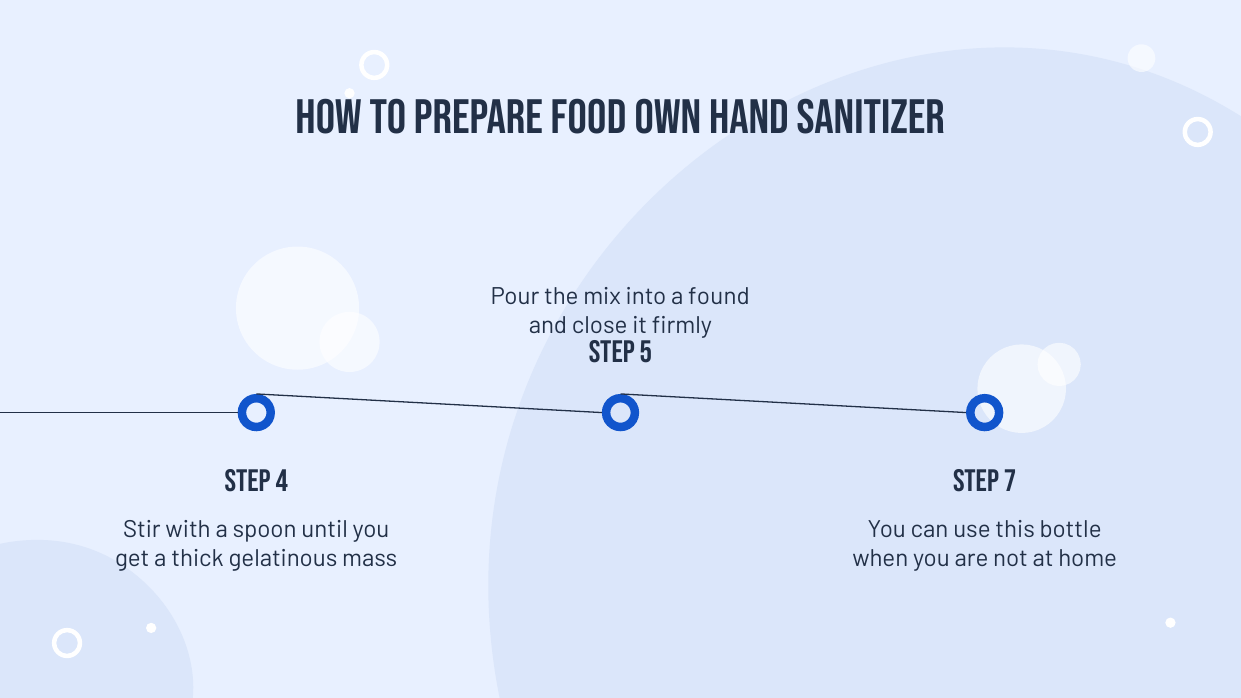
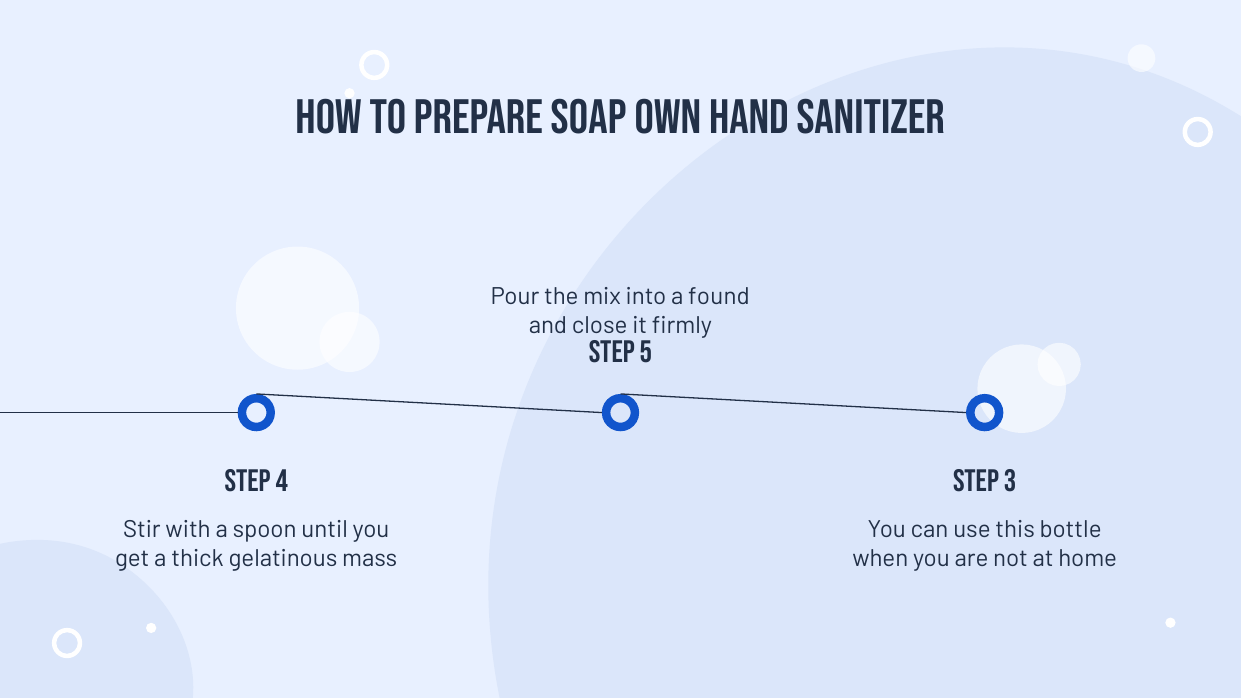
FOOD: FOOD -> SOAP
7: 7 -> 3
